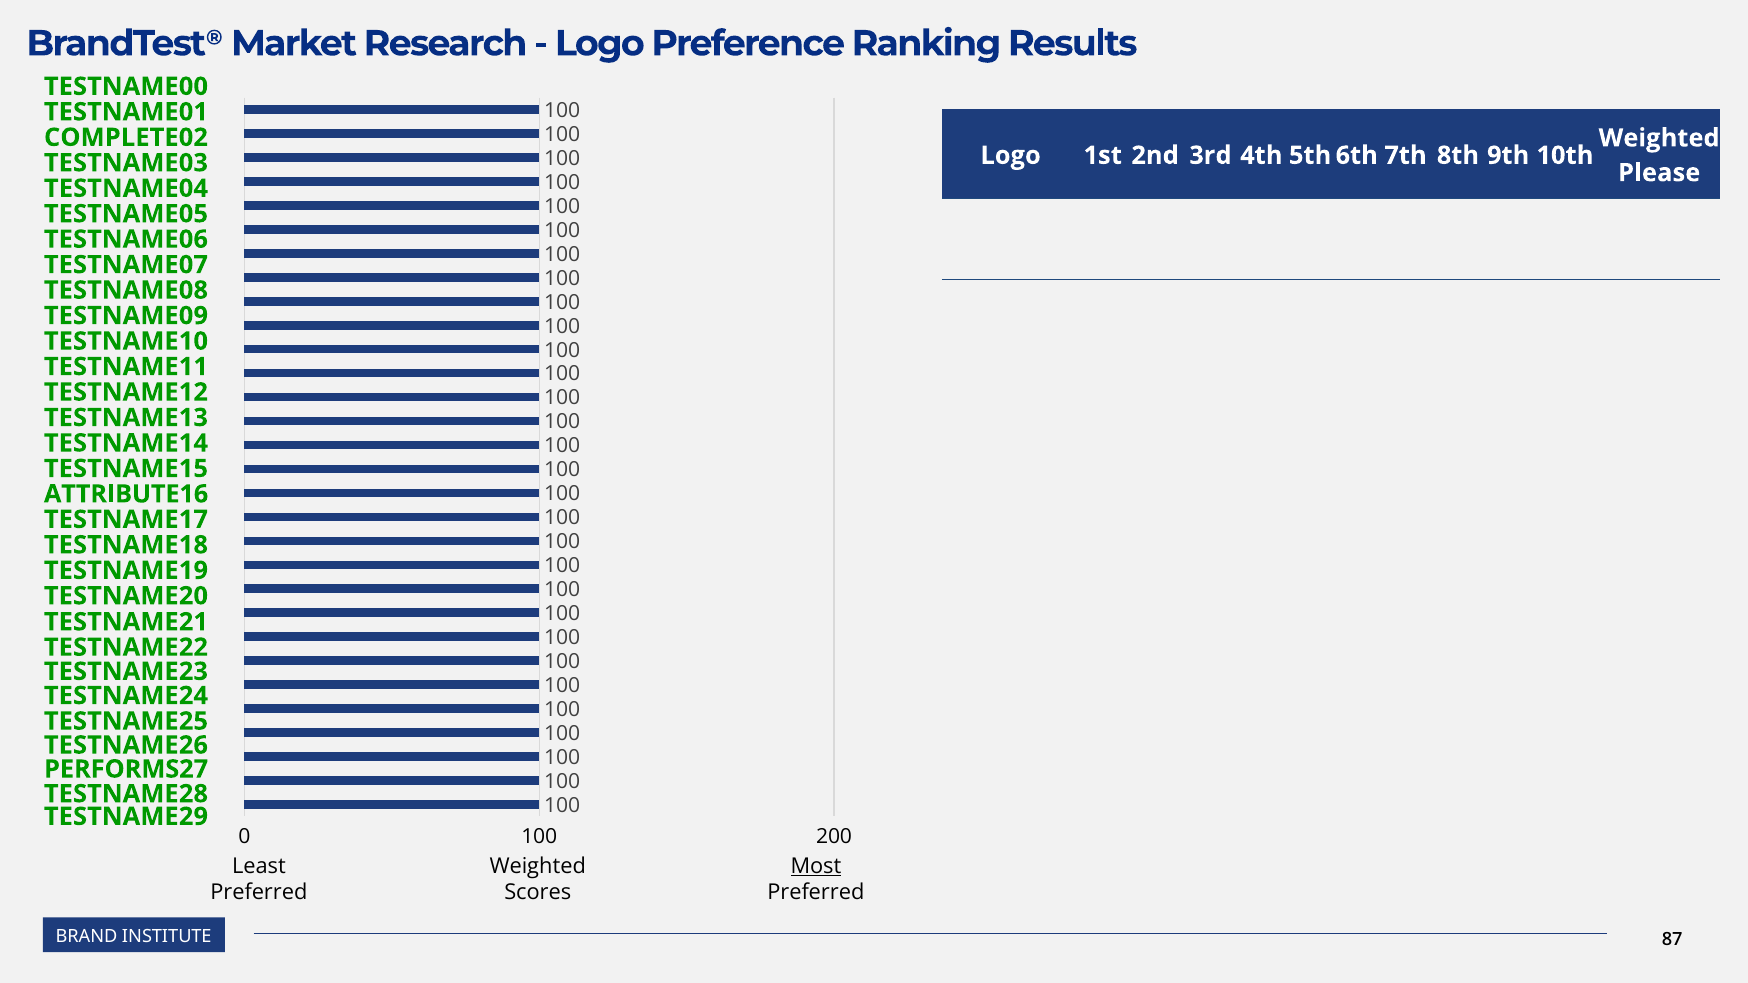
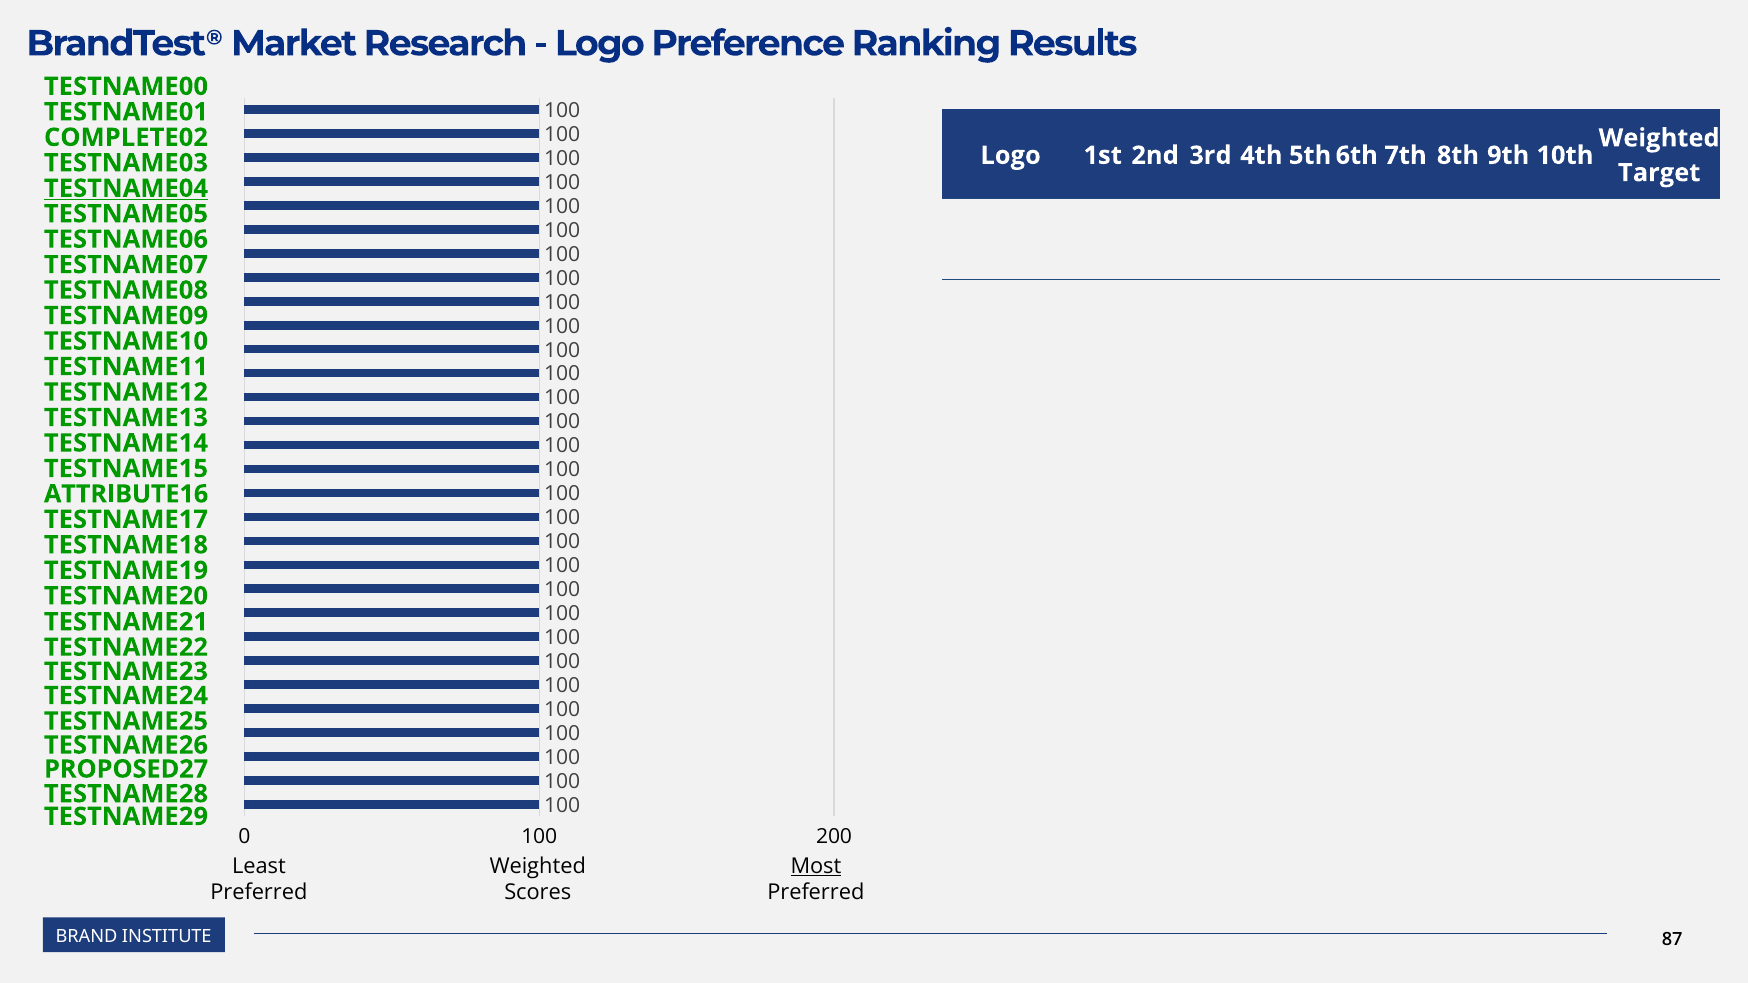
Please: Please -> Target
TESTNAME04 underline: none -> present
PERFORMS27: PERFORMS27 -> PROPOSED27
